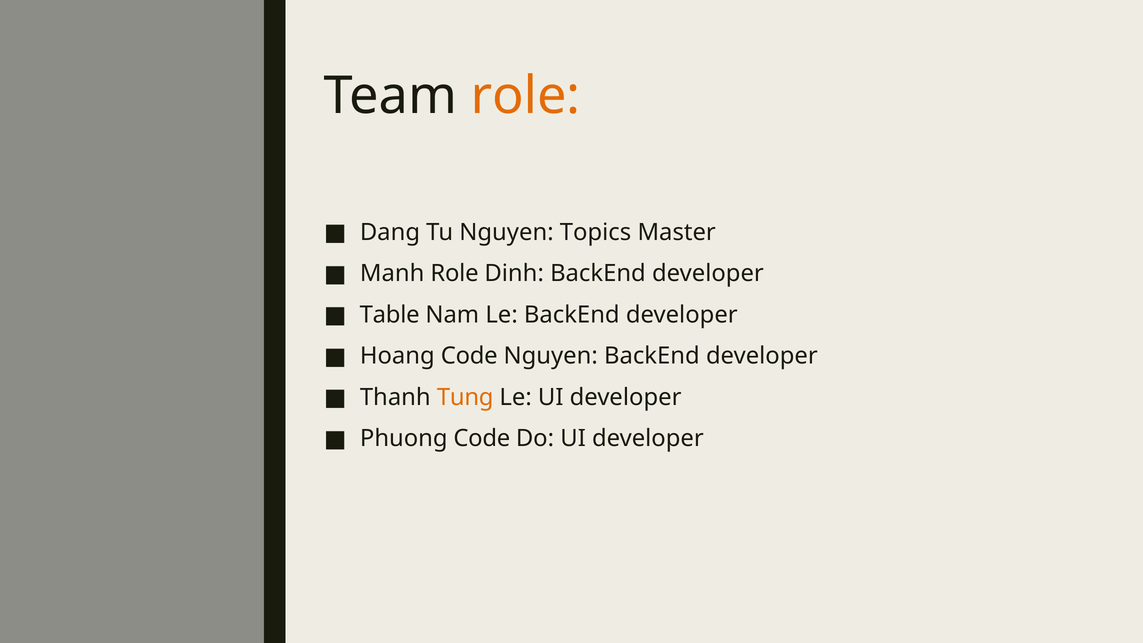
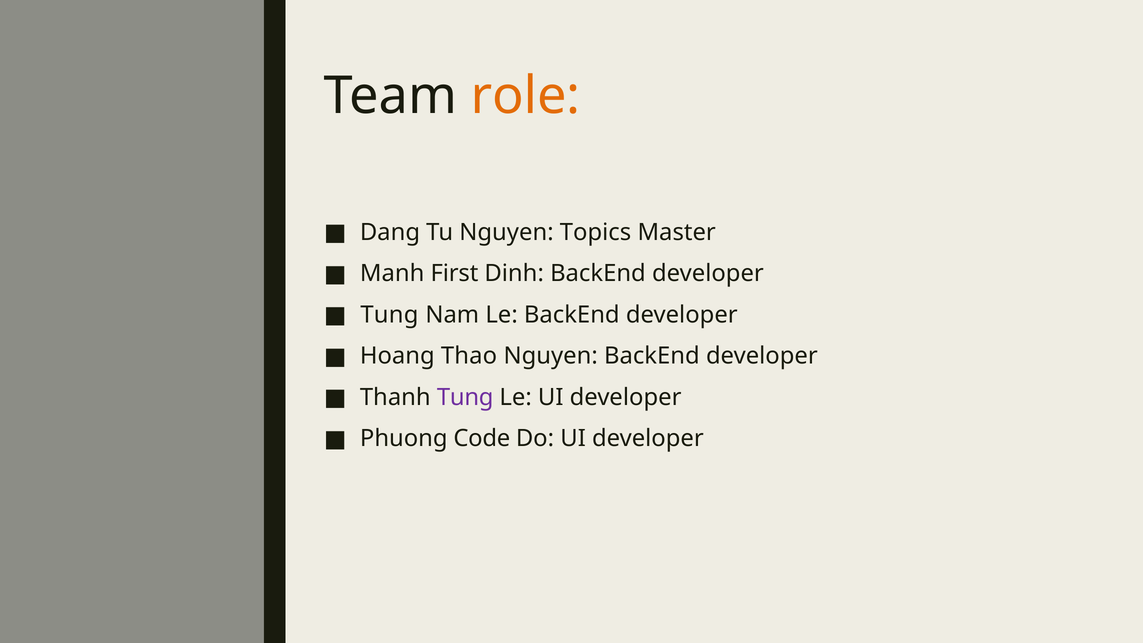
Manh Role: Role -> First
Table at (390, 315): Table -> Tung
Hoang Code: Code -> Thao
Tung at (465, 397) colour: orange -> purple
